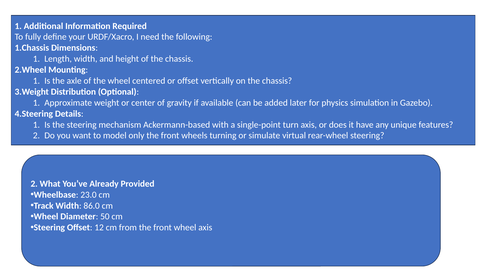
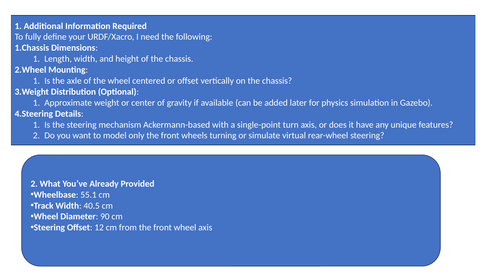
23.0: 23.0 -> 55.1
86.0: 86.0 -> 40.5
50: 50 -> 90
